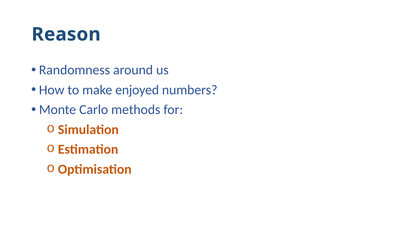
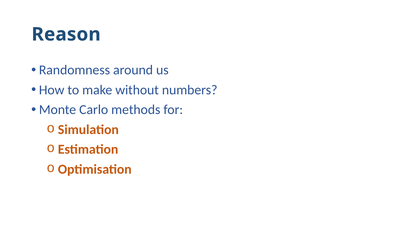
enjoyed: enjoyed -> without
